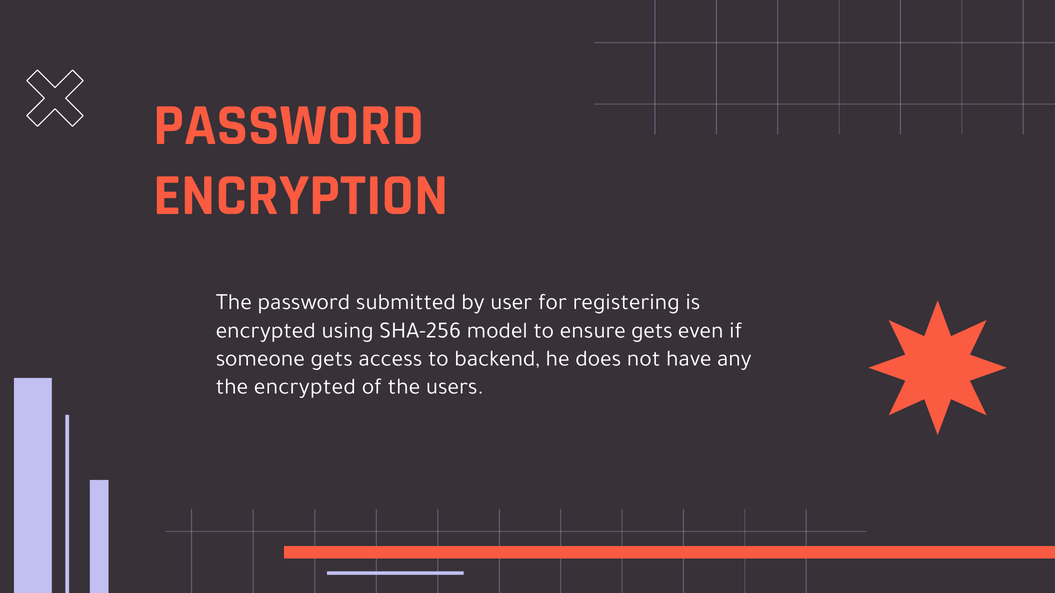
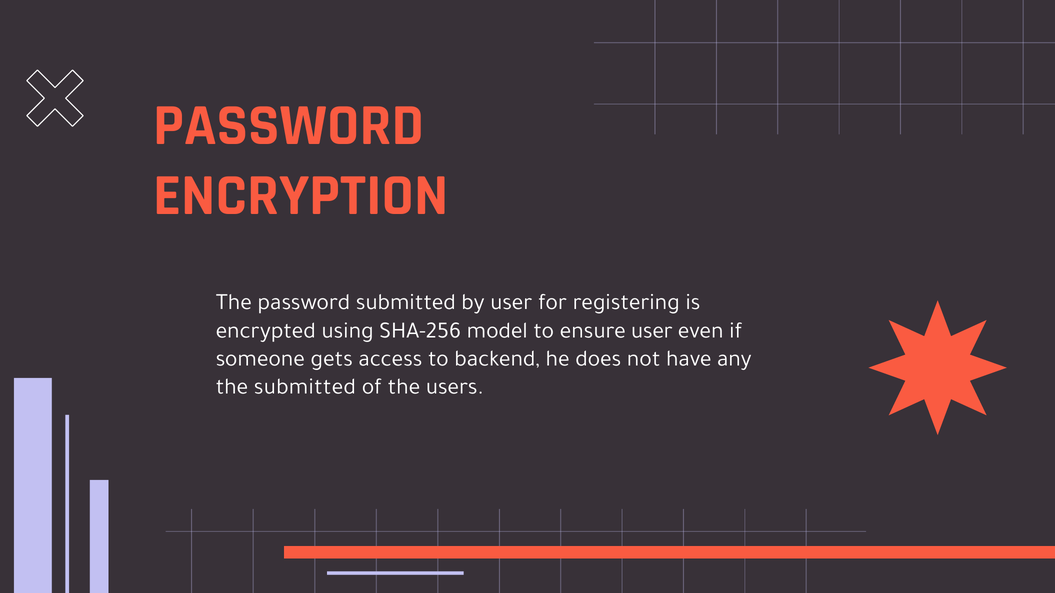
ensure gets: gets -> user
the encrypted: encrypted -> submitted
